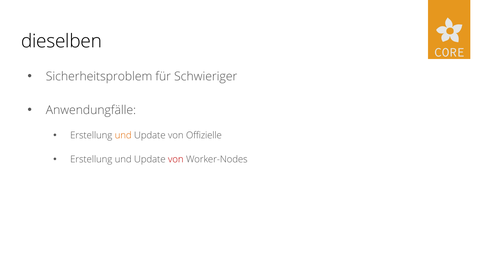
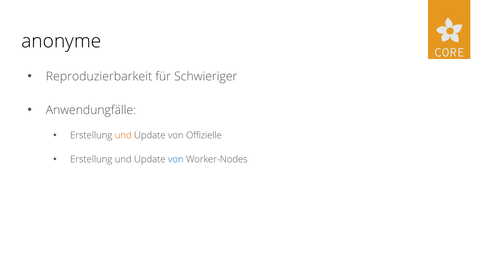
dieselben: dieselben -> anonyme
Sicherheitsproblem: Sicherheitsproblem -> Reproduzierbarkeit
von at (176, 159) colour: red -> blue
